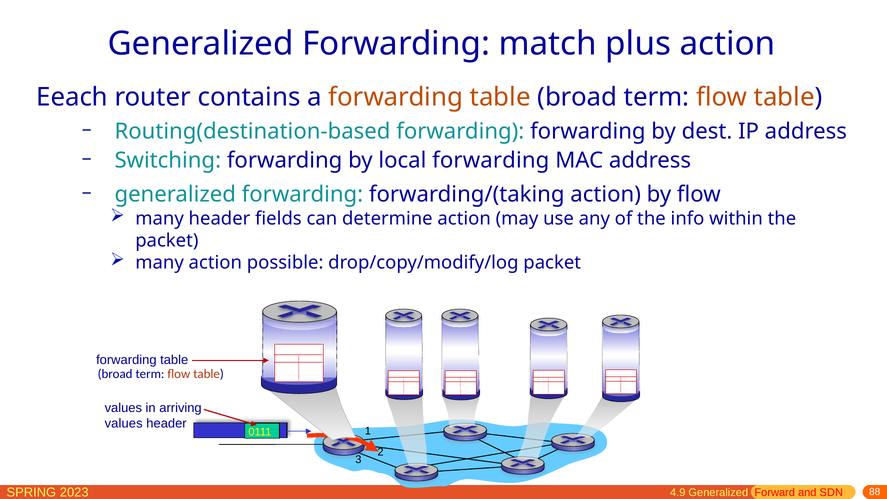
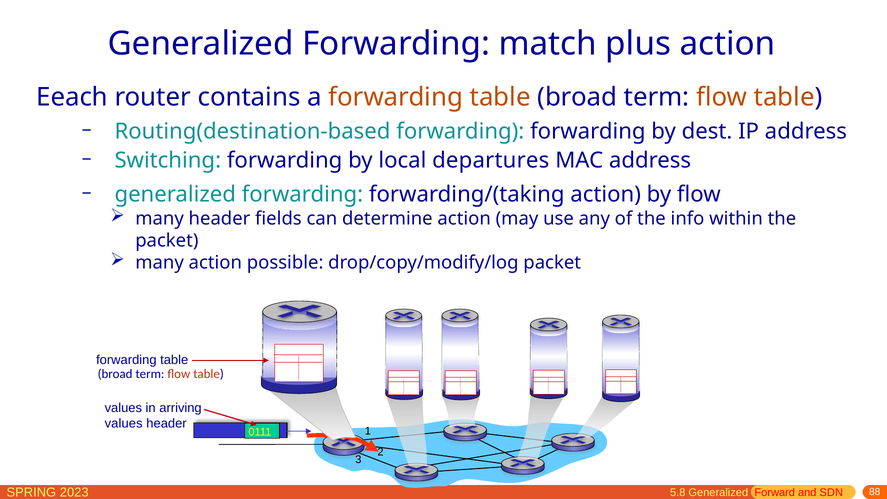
local forwarding: forwarding -> departures
4.9: 4.9 -> 5.8
